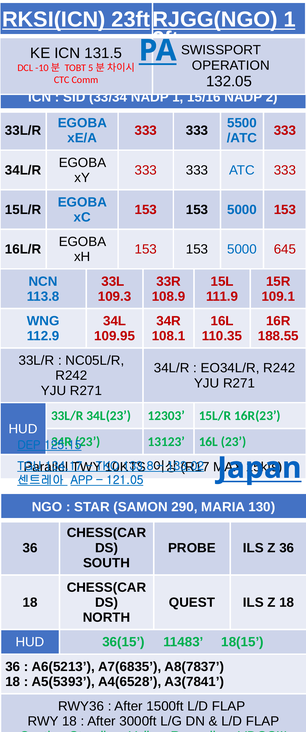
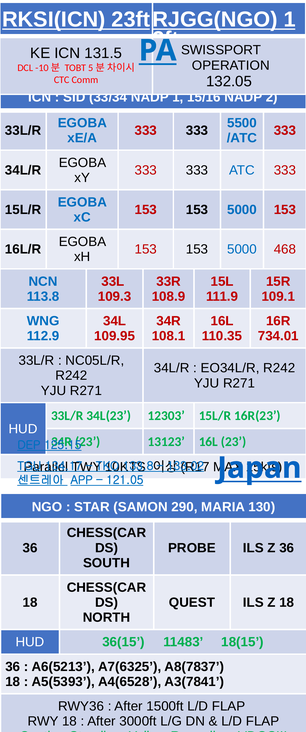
645: 645 -> 468
188.55: 188.55 -> 734.01
A7(6835: A7(6835 -> A7(6325
